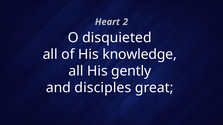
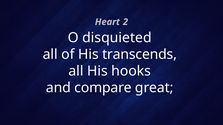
knowledge: knowledge -> transcends
gently: gently -> hooks
disciples: disciples -> compare
